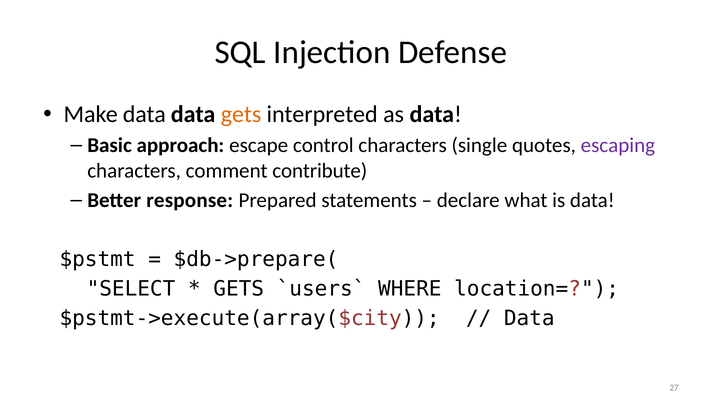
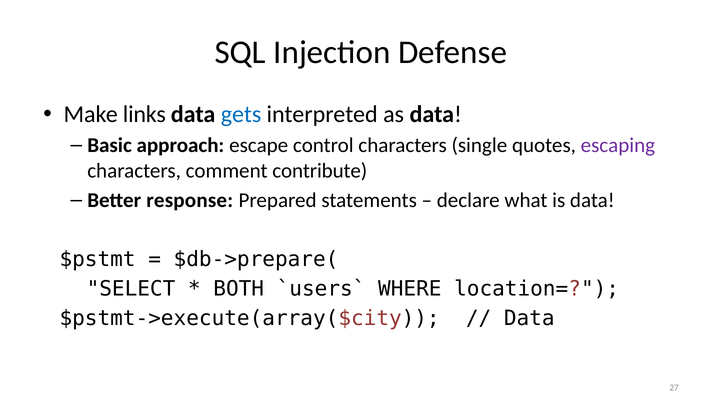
Make data: data -> links
gets at (241, 115) colour: orange -> blue
GETS at (239, 289): GETS -> BOTH
